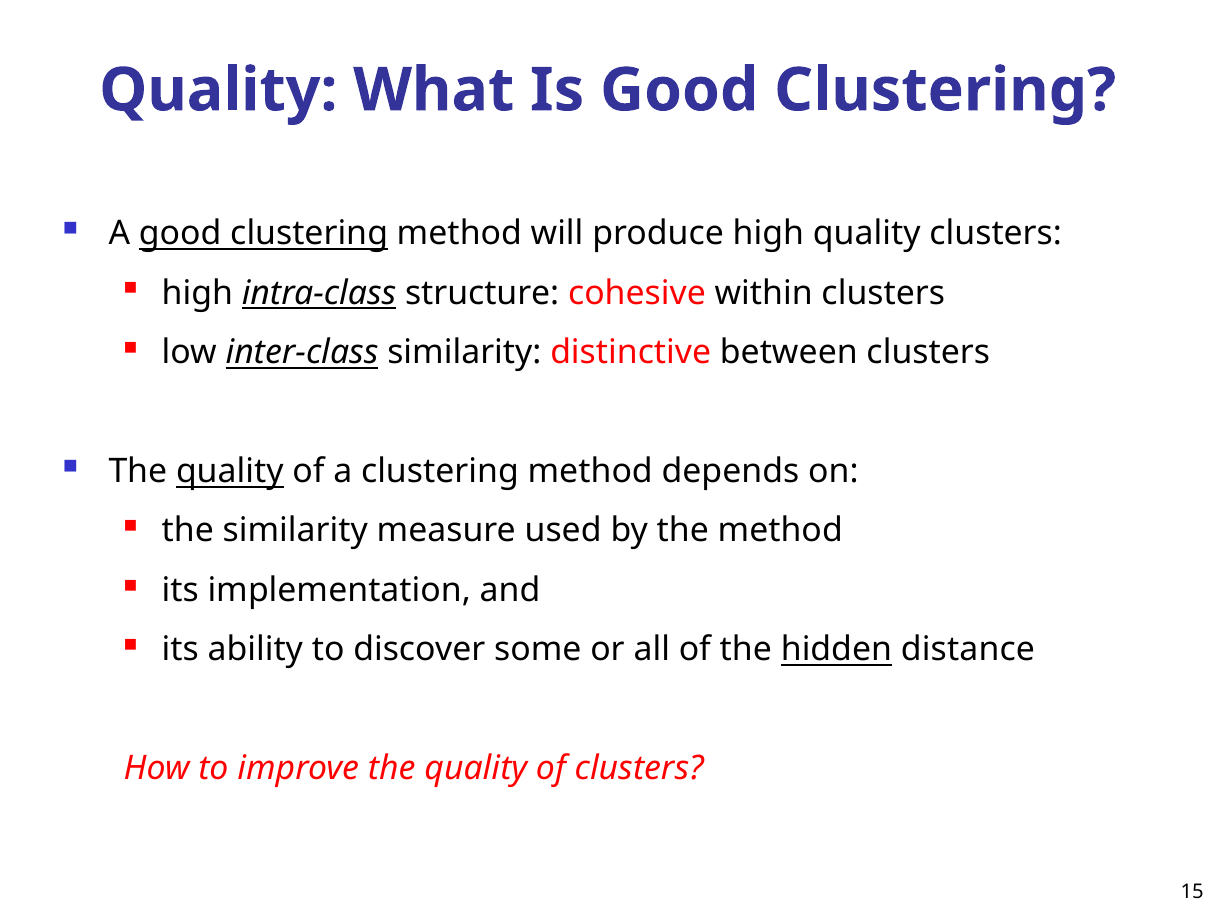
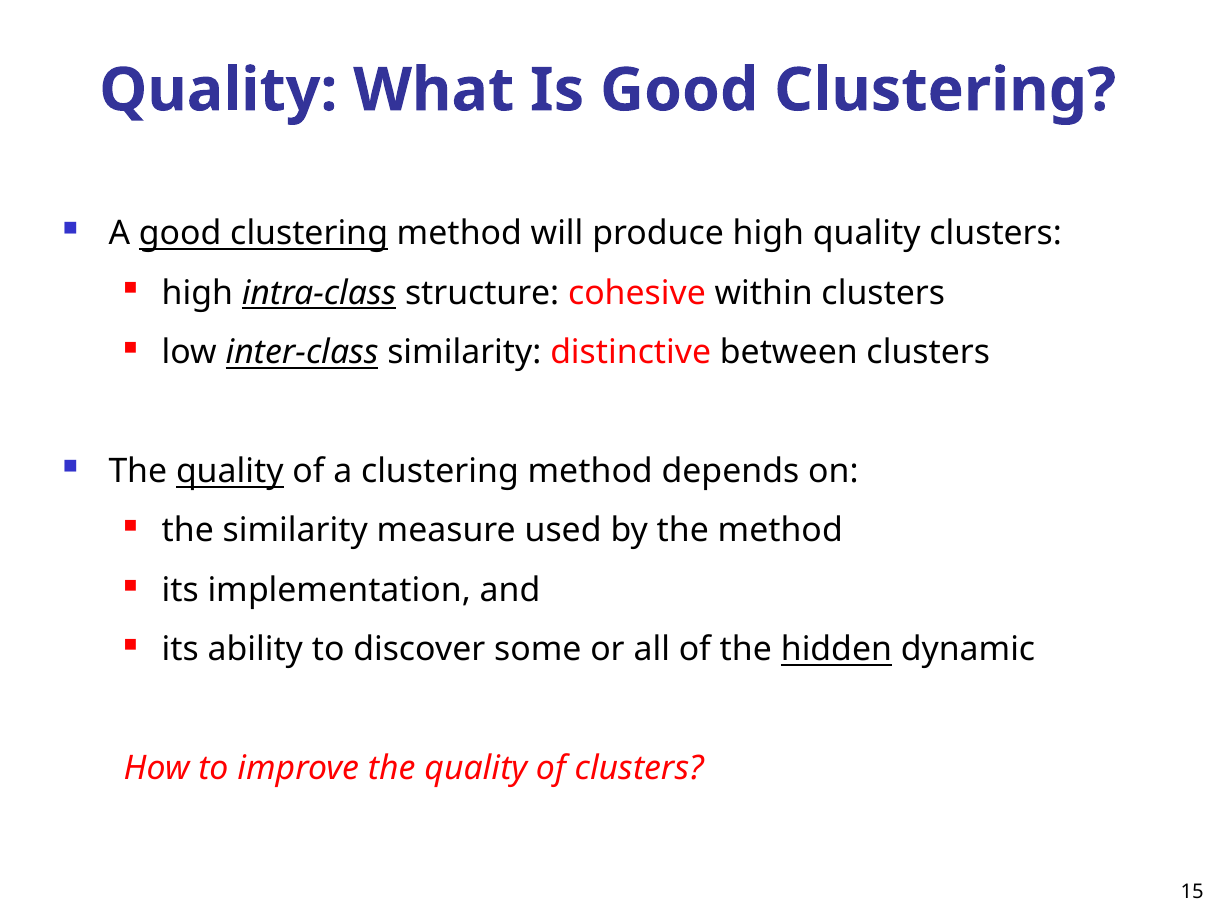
distance: distance -> dynamic
